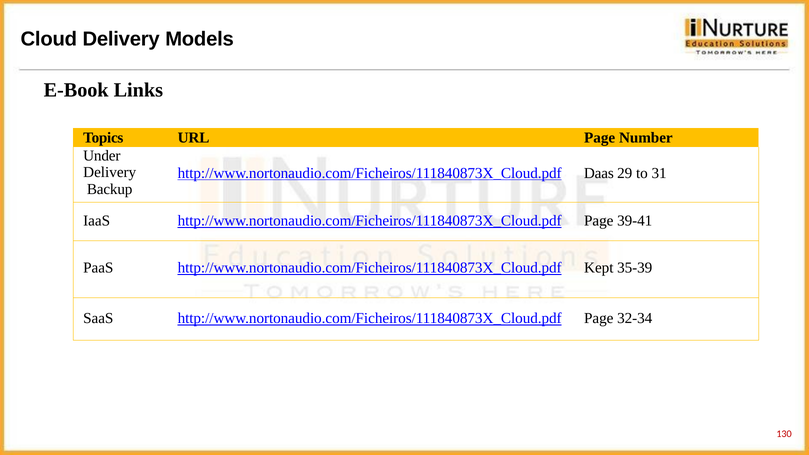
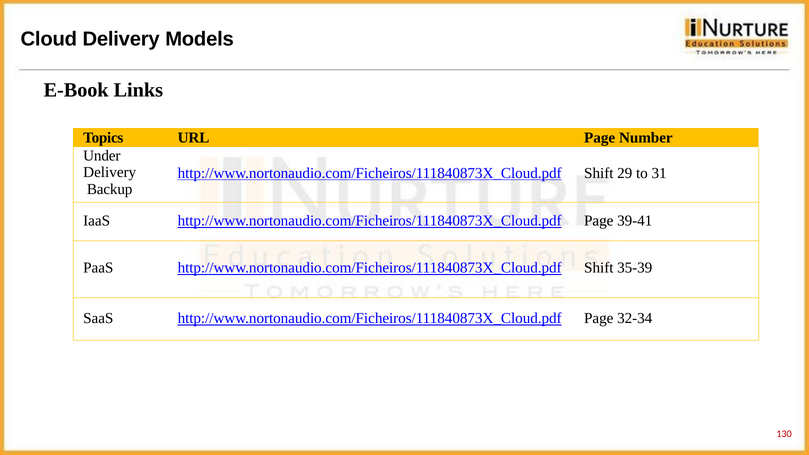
Daas at (599, 173): Daas -> Shift
Kept at (599, 268): Kept -> Shift
